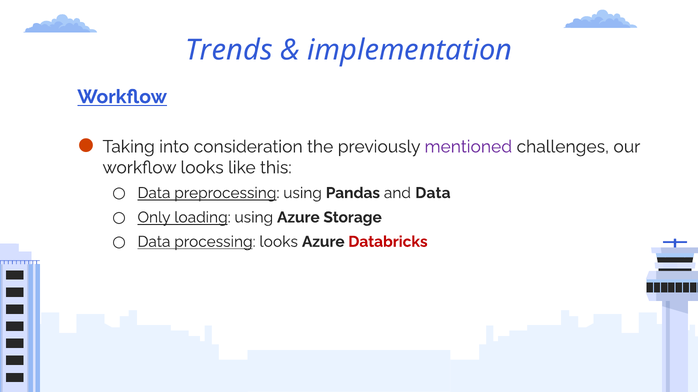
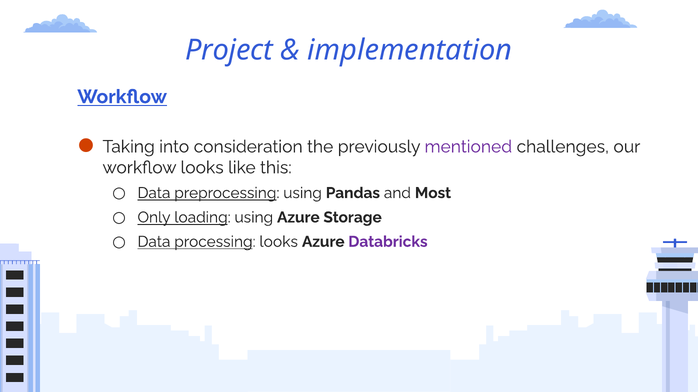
Trends: Trends -> Project
and Data: Data -> Most
Databricks colour: red -> purple
